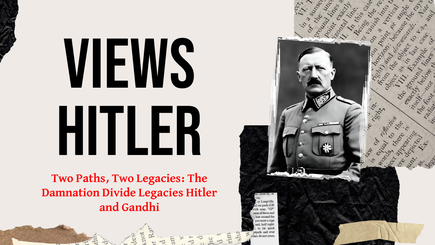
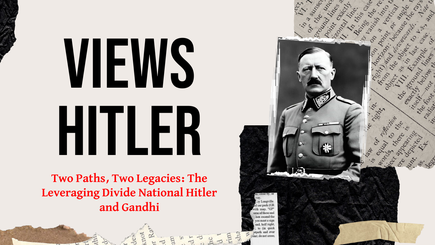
Damnation: Damnation -> Leveraging
Divide Legacies: Legacies -> National
